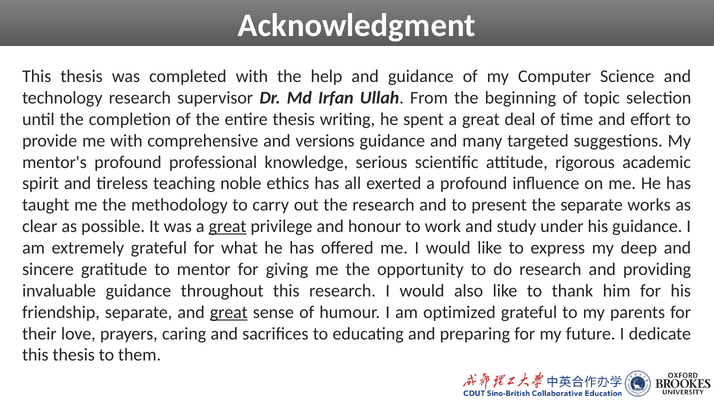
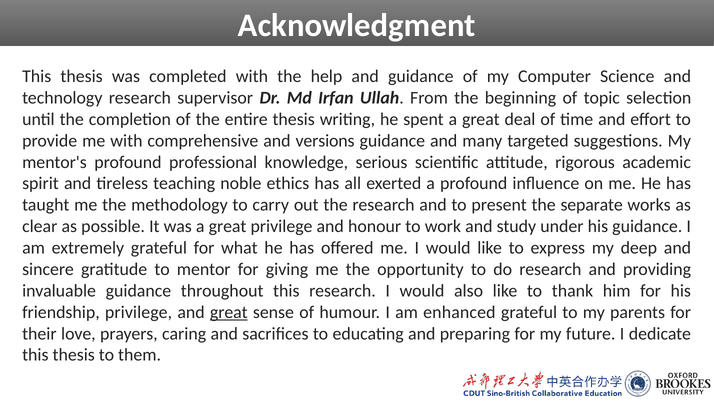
great at (228, 226) underline: present -> none
friendship separate: separate -> privilege
optimized: optimized -> enhanced
